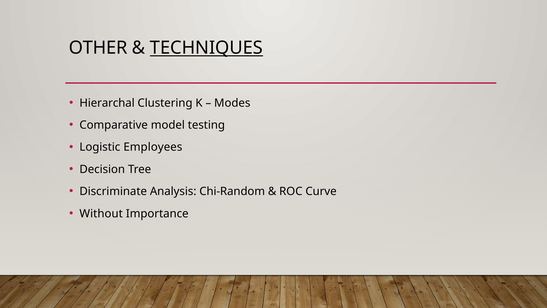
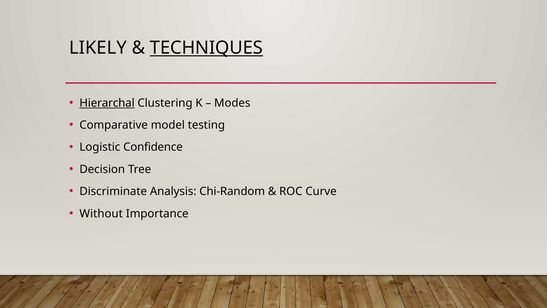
OTHER: OTHER -> LIKELY
Hierarchal underline: none -> present
Employees: Employees -> Confidence
